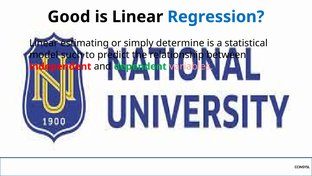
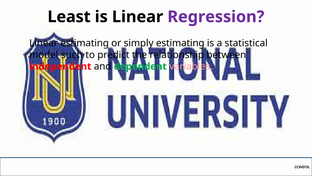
Good: Good -> Least
Regression colour: blue -> purple
simply determine: determine -> estimating
